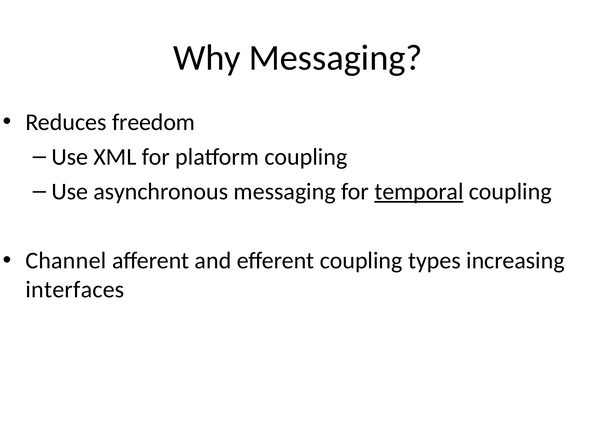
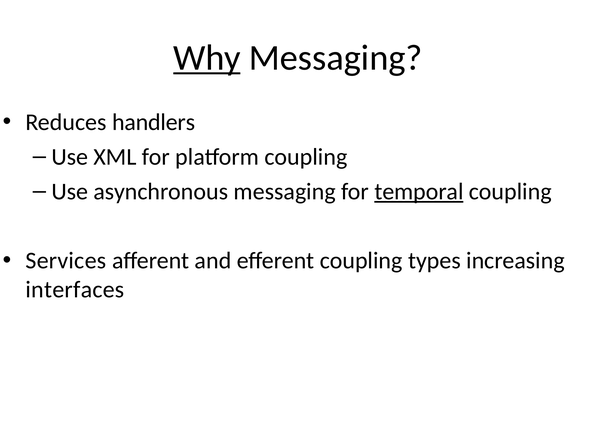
Why underline: none -> present
freedom: freedom -> handlers
Channel: Channel -> Services
